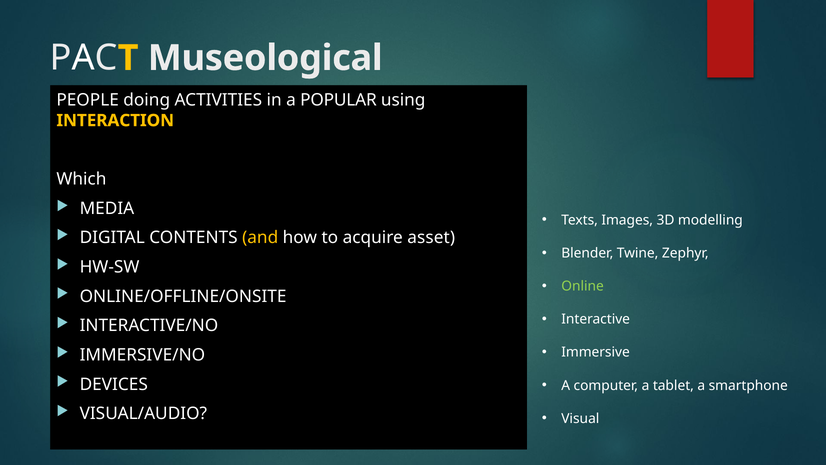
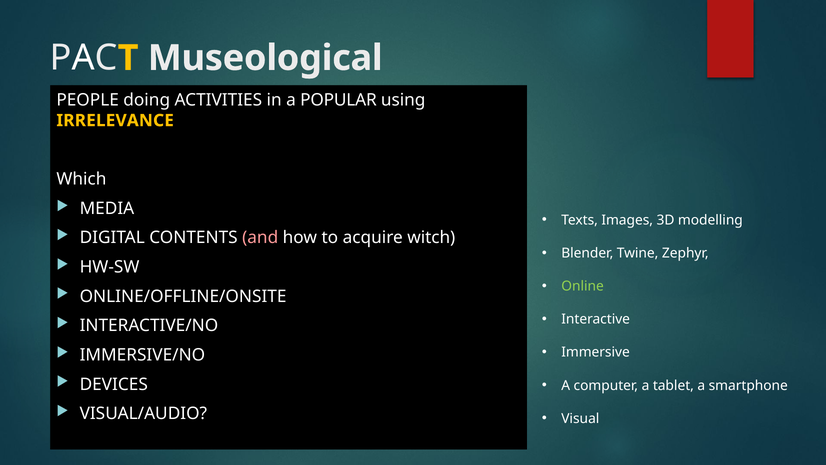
INTERACTION: INTERACTION -> IRRELEVANCE
and colour: yellow -> pink
asset: asset -> witch
